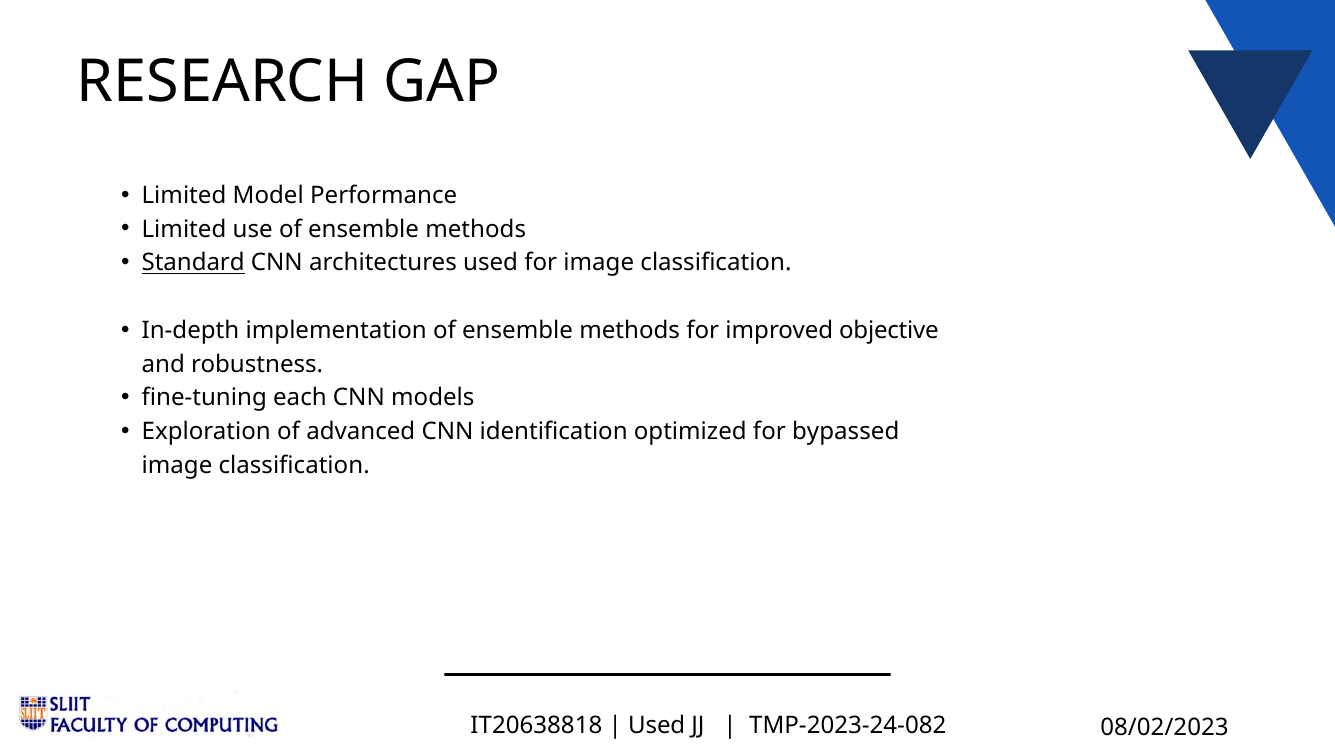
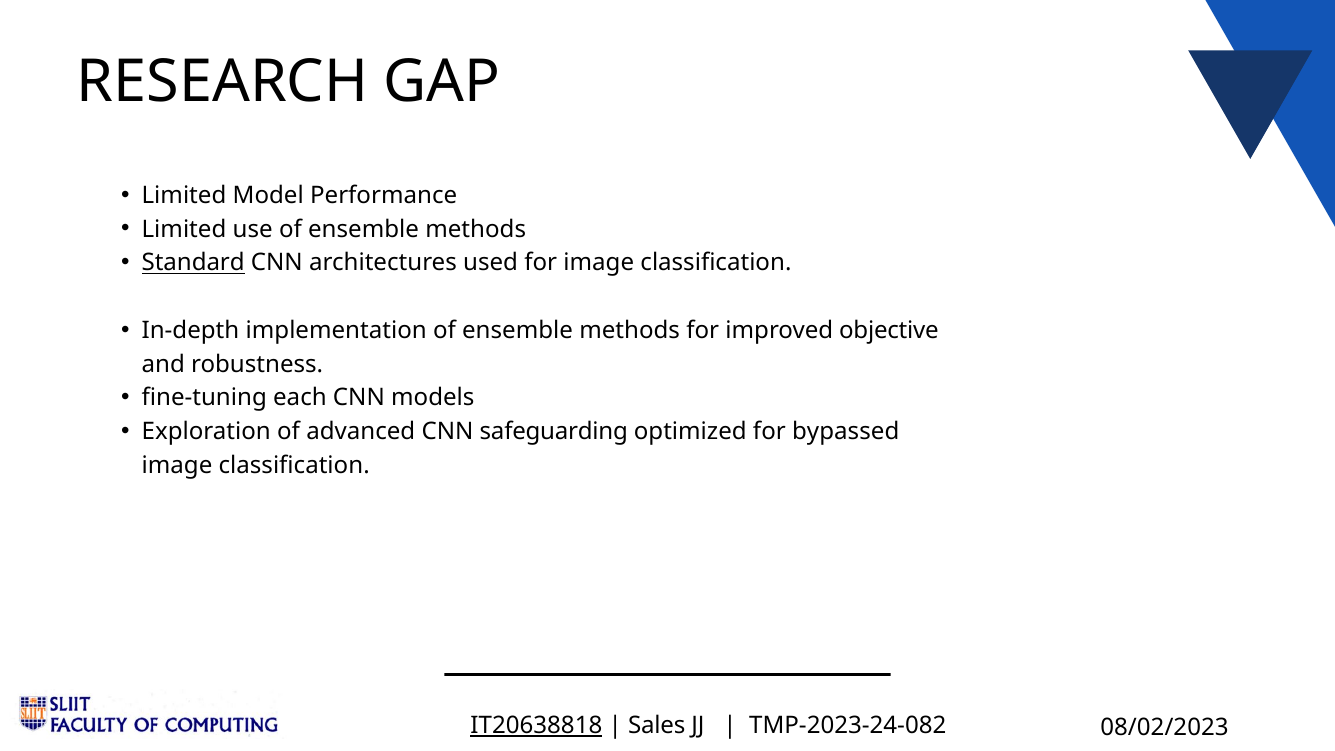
identification: identification -> safeguarding
IT20638818 underline: none -> present
Used at (657, 726): Used -> Sales
